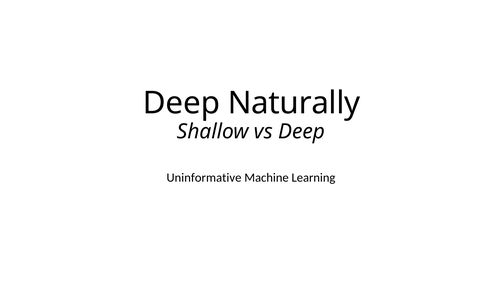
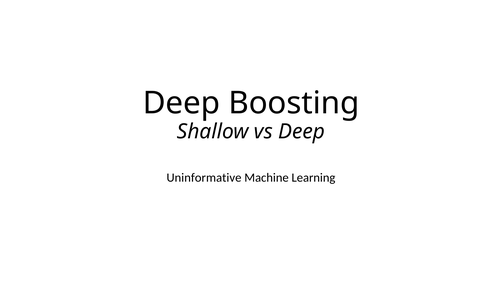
Naturally: Naturally -> Boosting
